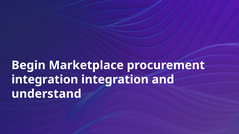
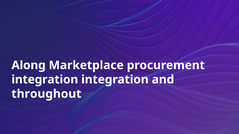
Begin: Begin -> Along
understand: understand -> throughout
